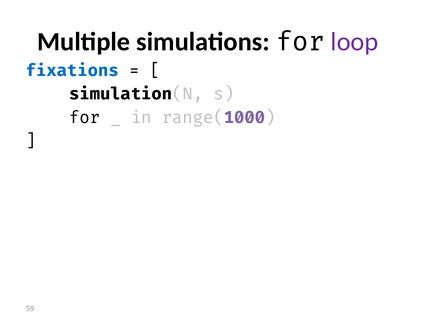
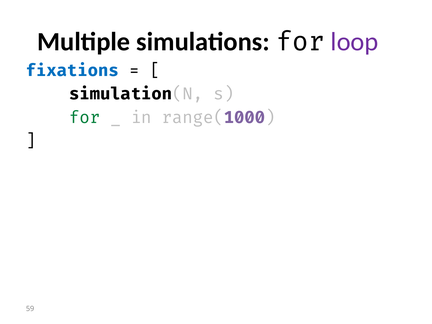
for at (85, 118) colour: black -> green
